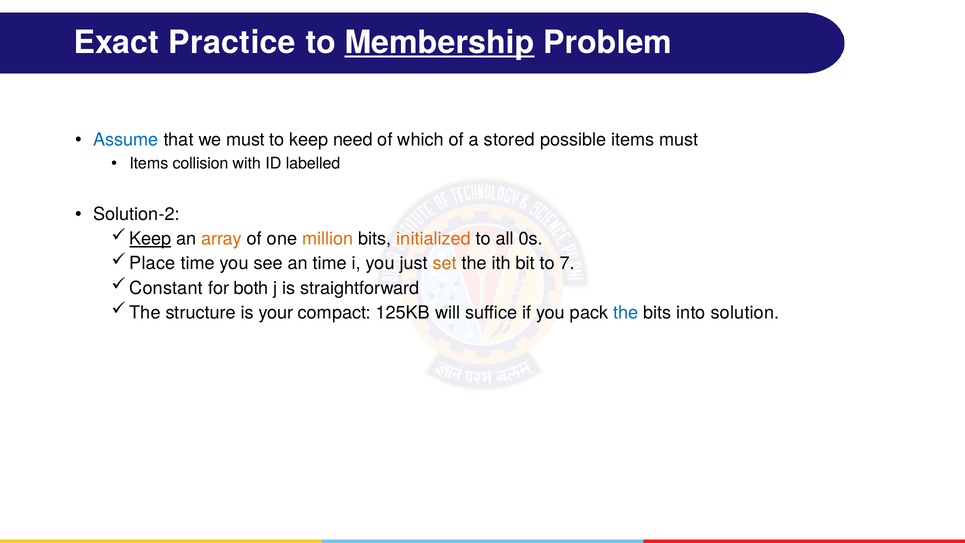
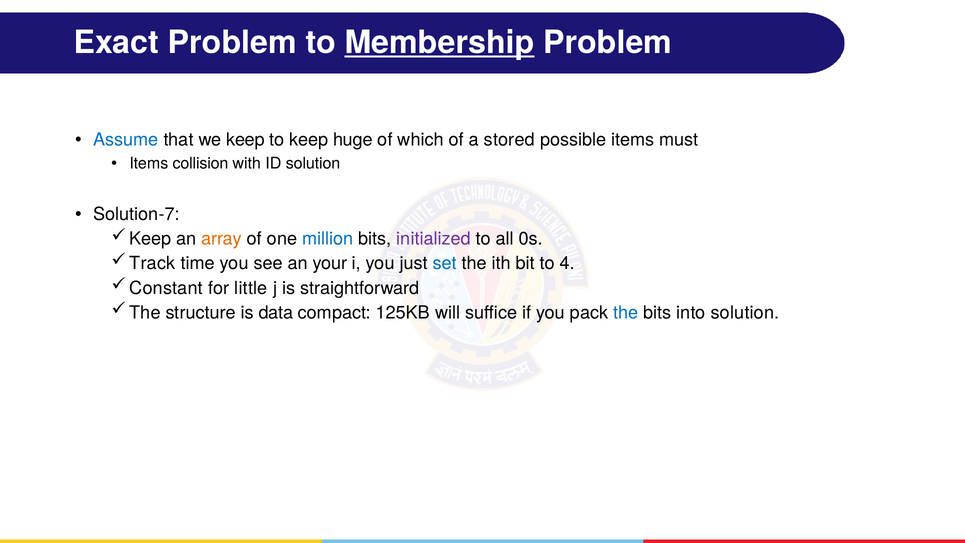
Exact Practice: Practice -> Problem
we must: must -> keep
need: need -> huge
ID labelled: labelled -> solution
Solution-2: Solution-2 -> Solution-7
Keep at (150, 239) underline: present -> none
million colour: orange -> blue
initialized colour: orange -> purple
Place: Place -> Track
an time: time -> your
set colour: orange -> blue
7: 7 -> 4
both: both -> little
your: your -> data
